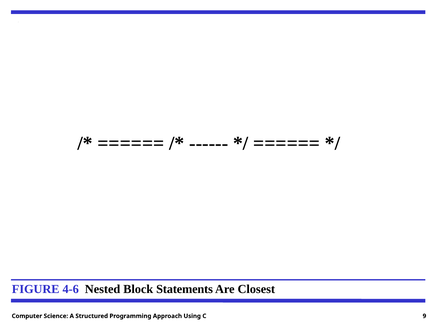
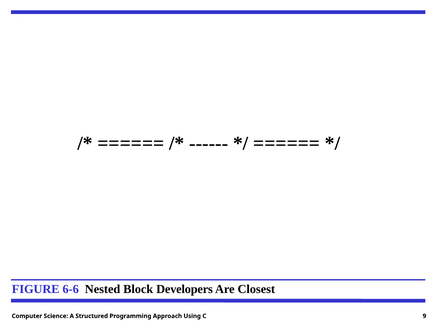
4-6: 4-6 -> 6-6
Statements: Statements -> Developers
